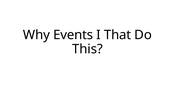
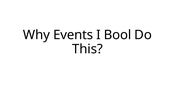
That: That -> Bool
